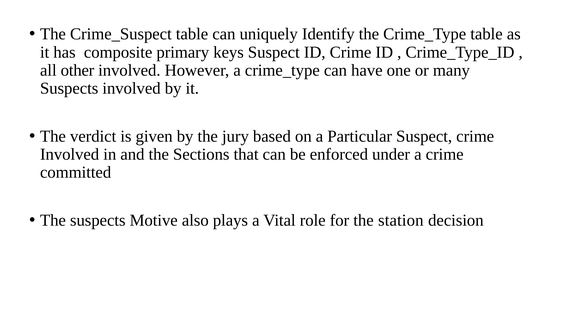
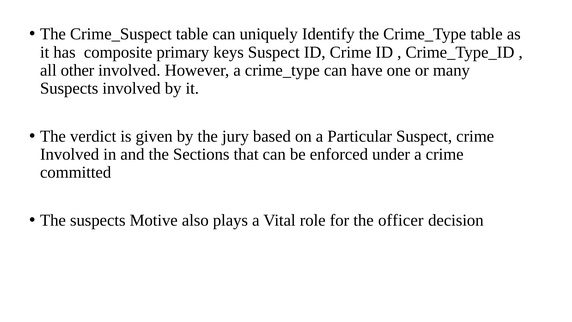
station: station -> officer
